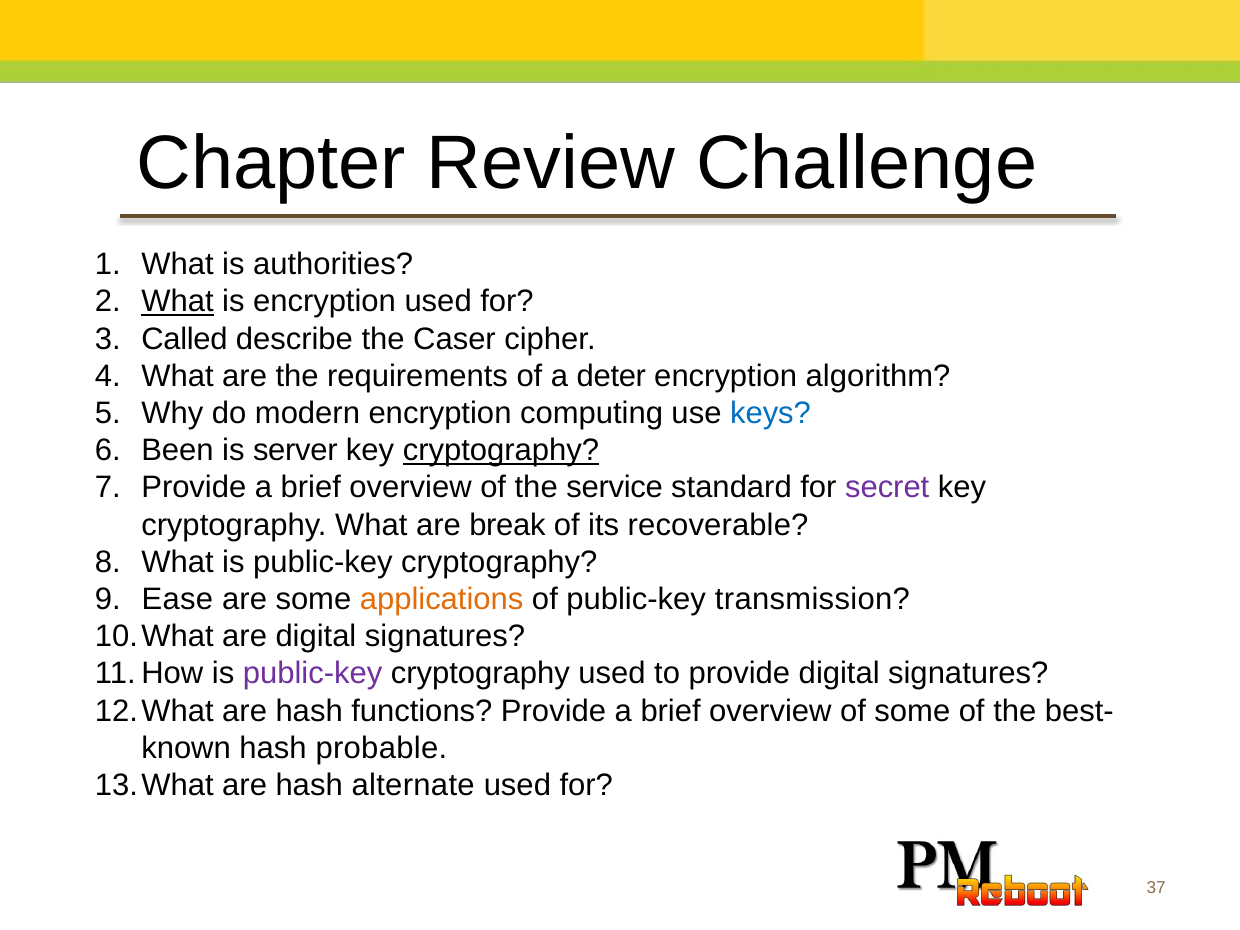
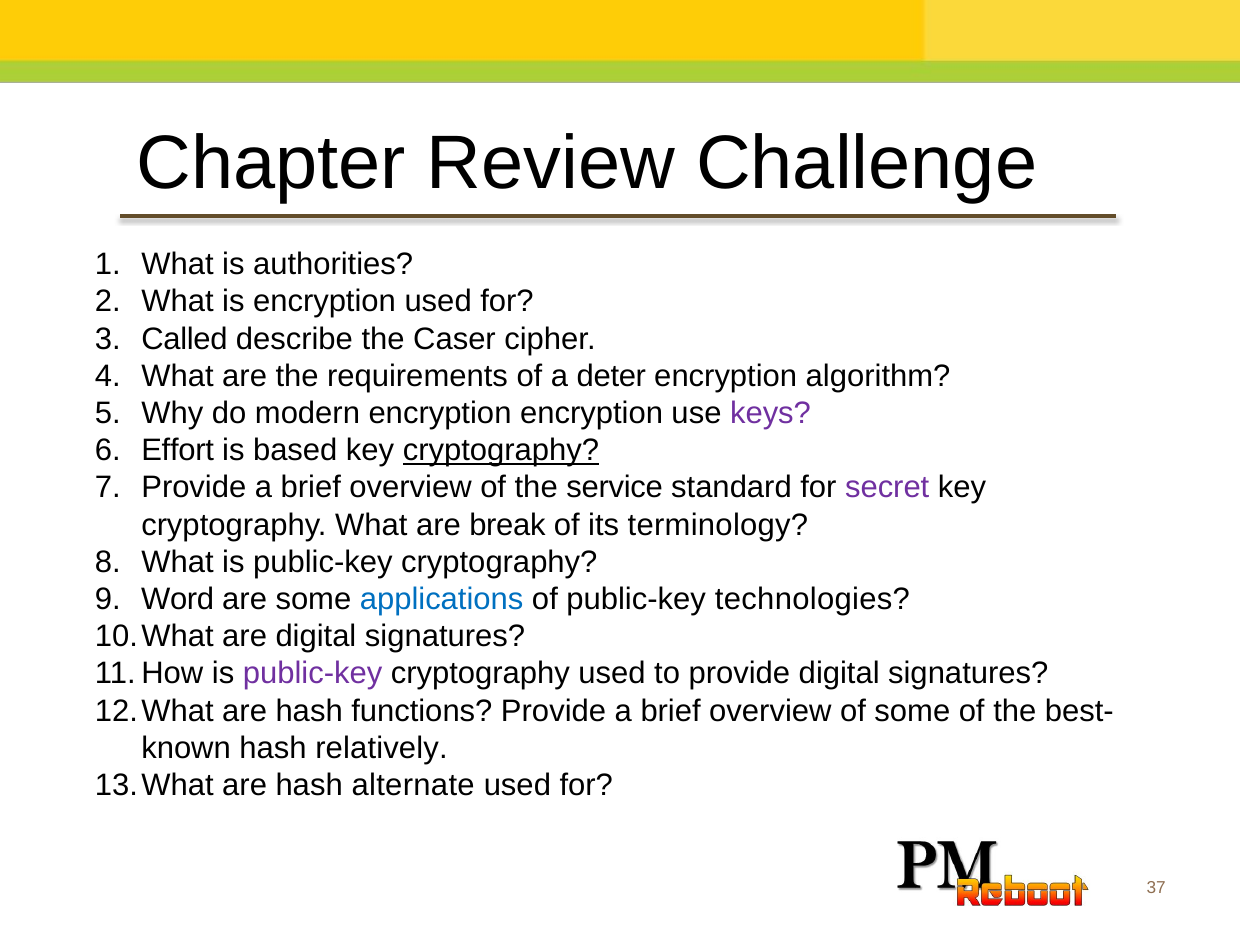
What at (178, 302) underline: present -> none
encryption computing: computing -> encryption
keys colour: blue -> purple
Been: Been -> Effort
server: server -> based
recoverable: recoverable -> terminology
Ease: Ease -> Word
applications colour: orange -> blue
transmission: transmission -> technologies
probable: probable -> relatively
